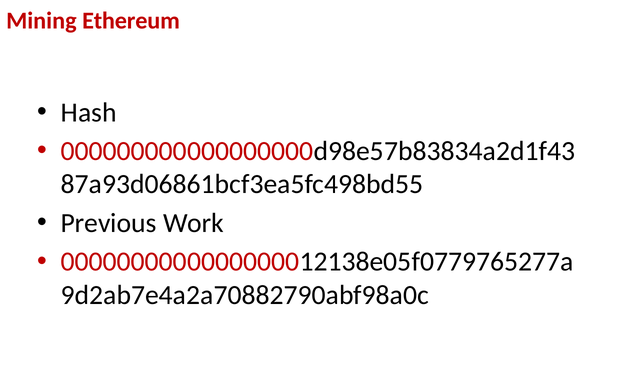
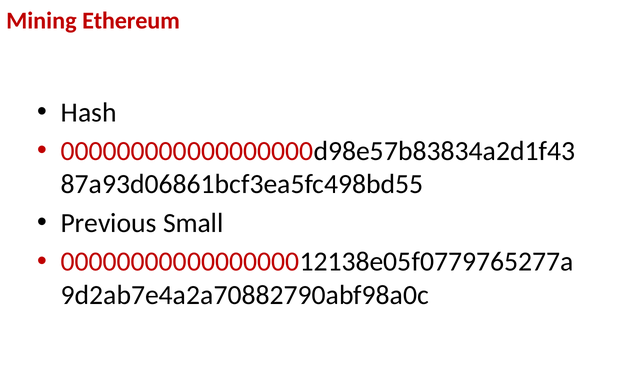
Work: Work -> Small
